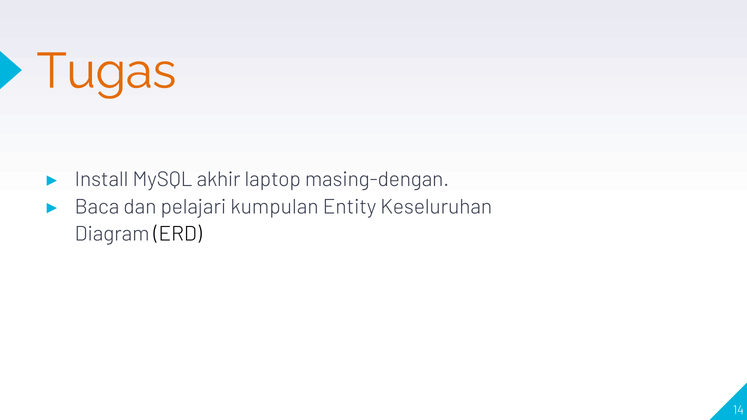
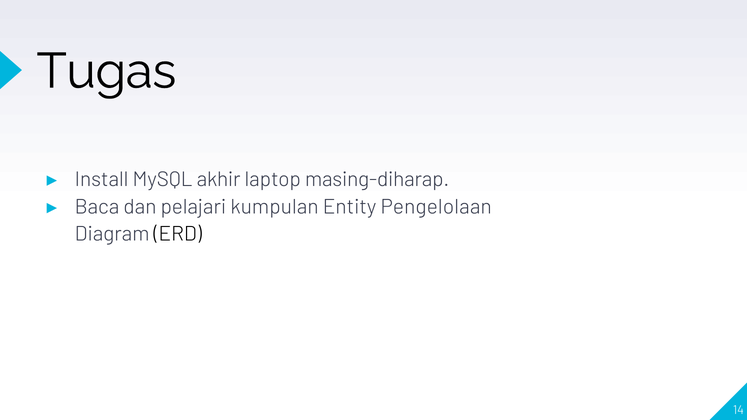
Tugas colour: orange -> black
masing-dengan: masing-dengan -> masing-diharap
Keseluruhan: Keseluruhan -> Pengelolaan
